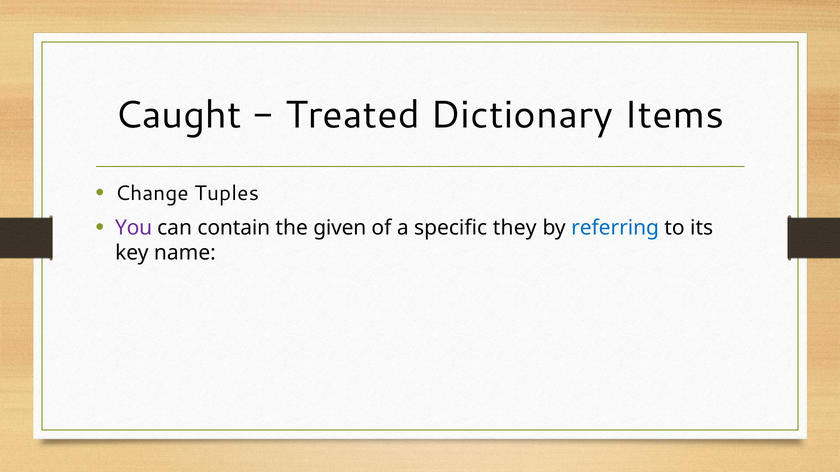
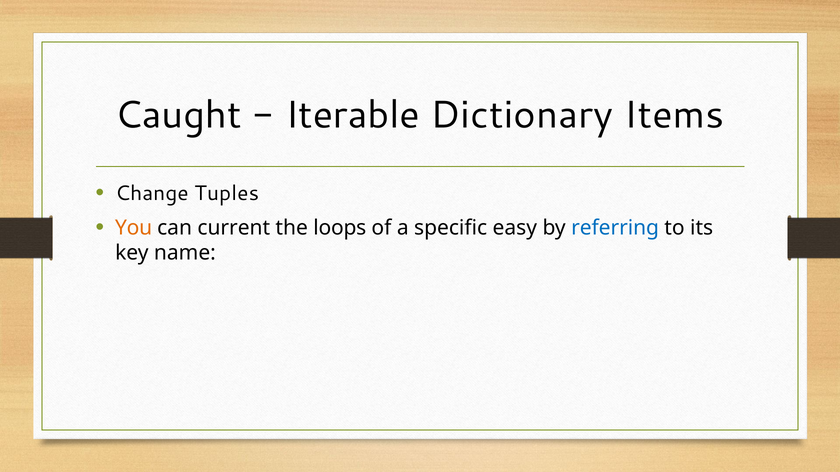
Treated: Treated -> Iterable
You colour: purple -> orange
contain: contain -> current
given: given -> loops
they: they -> easy
